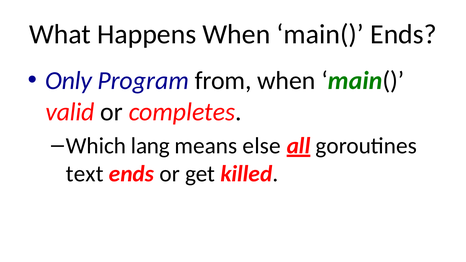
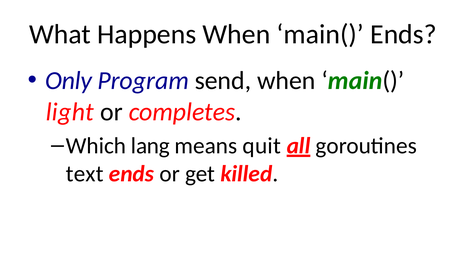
from: from -> send
valid: valid -> light
else: else -> quit
